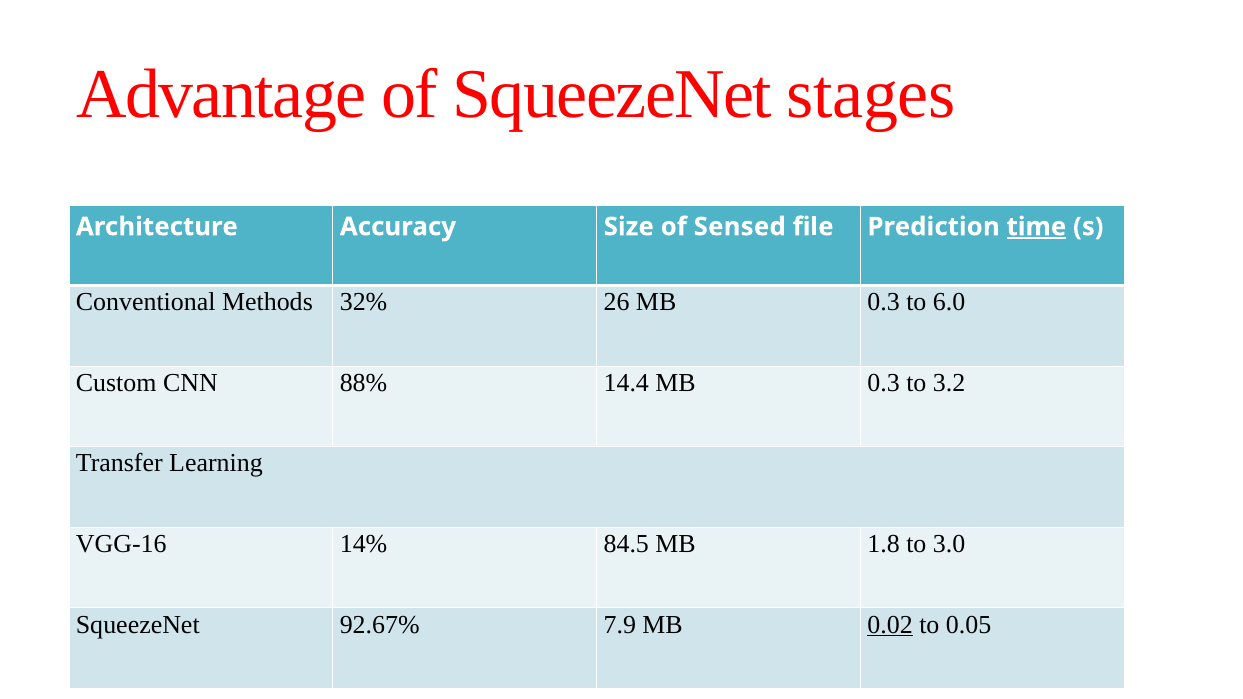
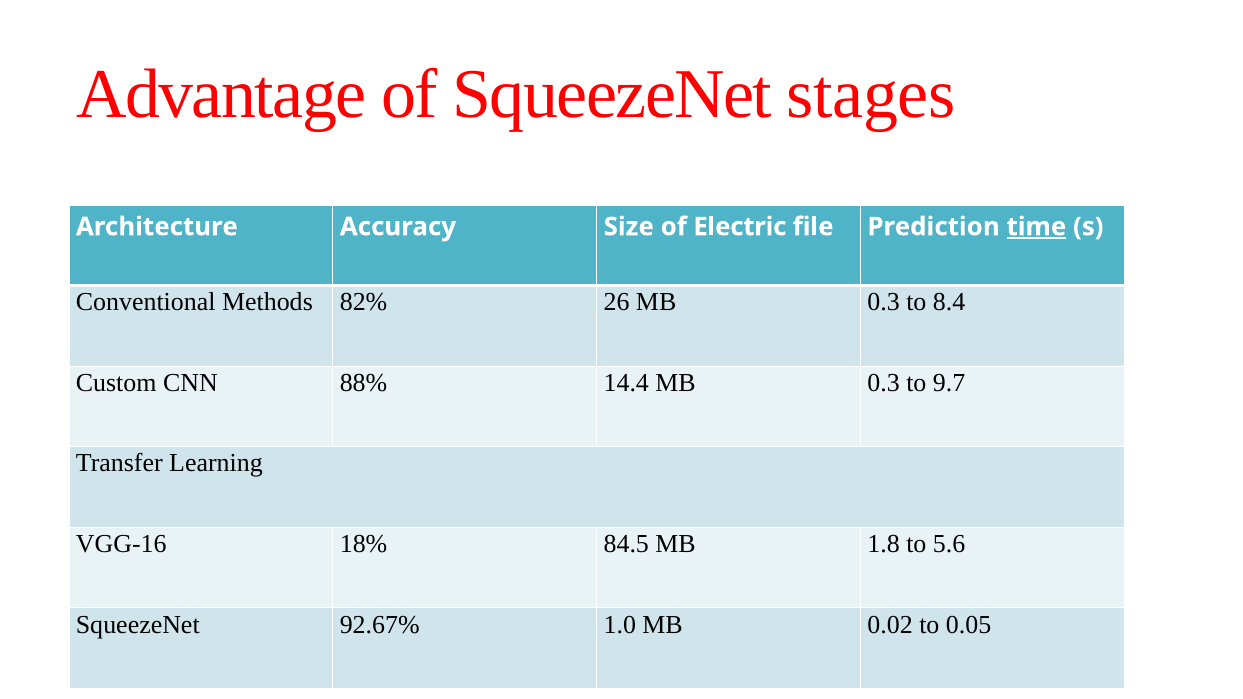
Sensed: Sensed -> Electric
32%: 32% -> 82%
6.0: 6.0 -> 8.4
3.2: 3.2 -> 9.7
14%: 14% -> 18%
3.0: 3.0 -> 5.6
7.9: 7.9 -> 1.0
0.02 underline: present -> none
